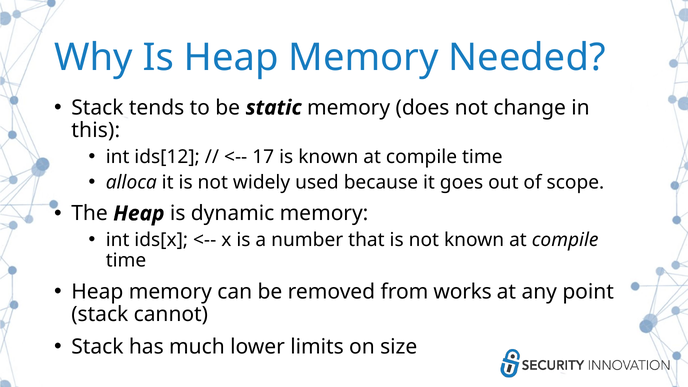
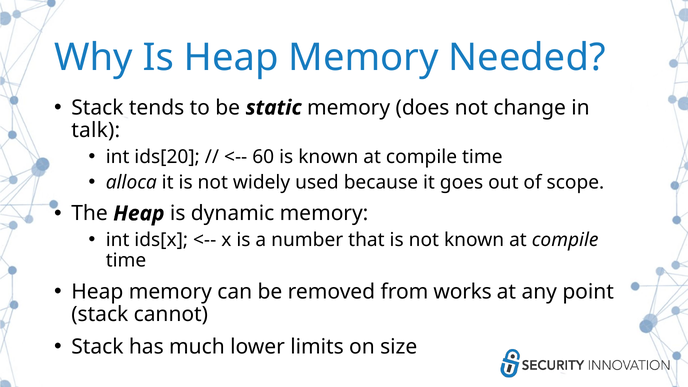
this: this -> talk
ids[12: ids[12 -> ids[20
17: 17 -> 60
